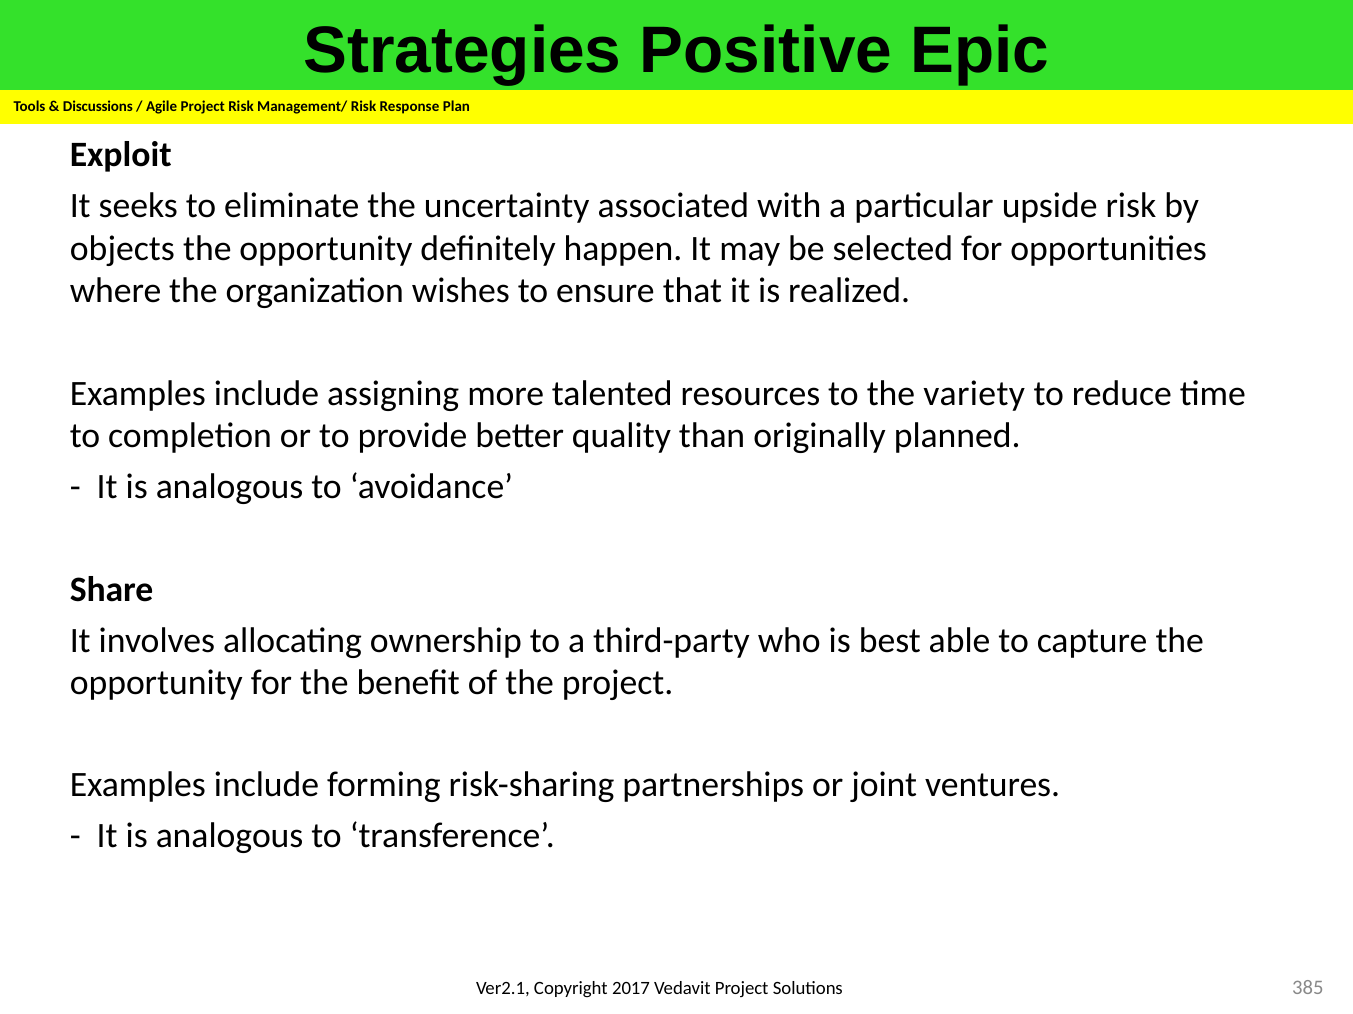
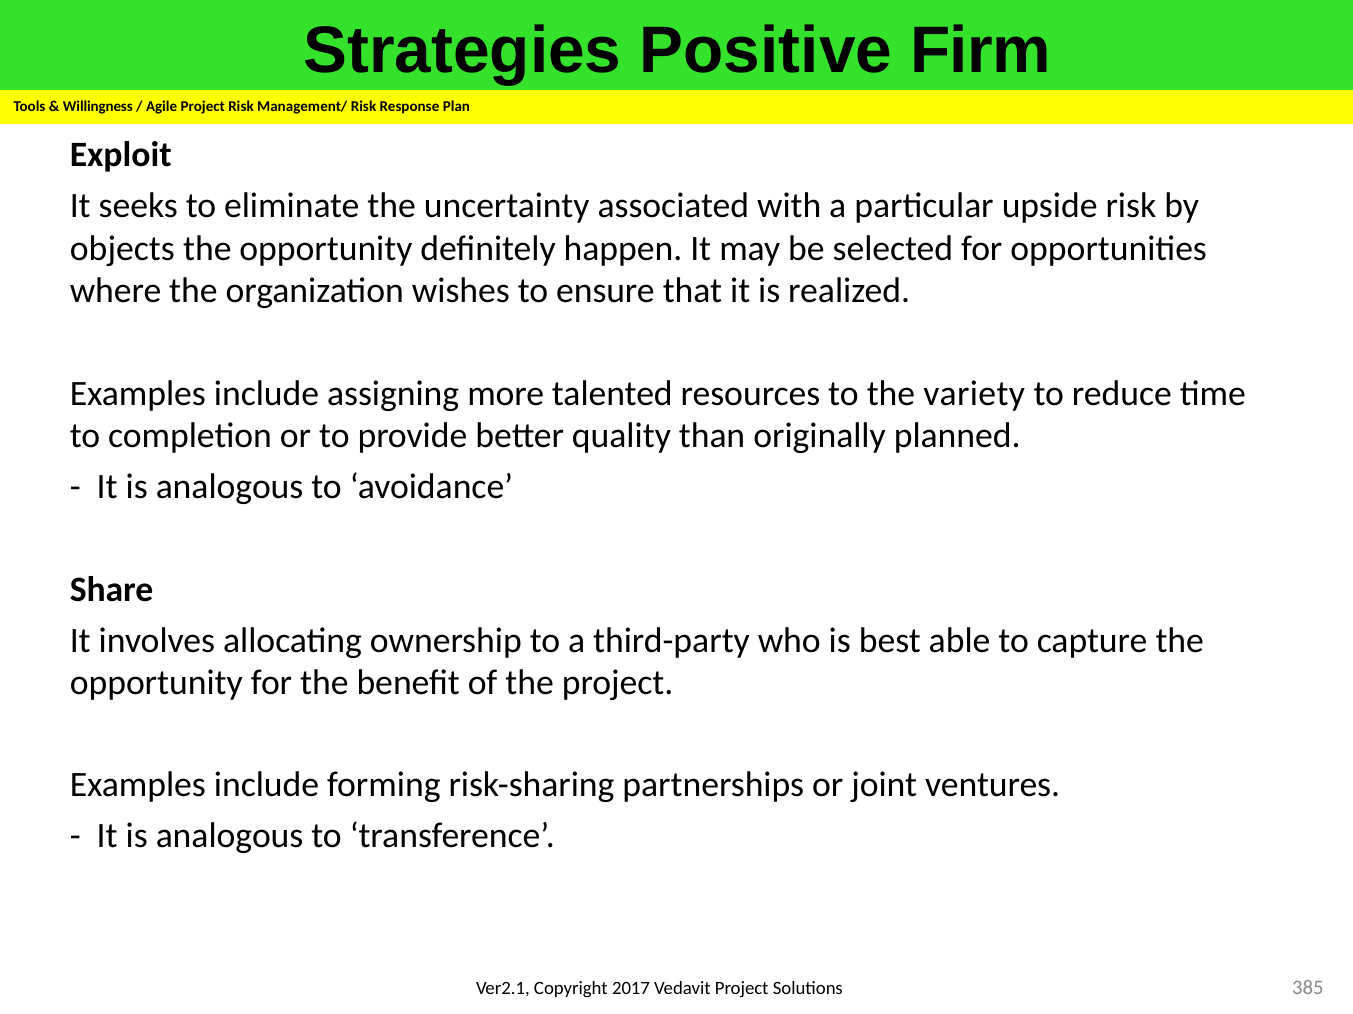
Epic: Epic -> Firm
Discussions: Discussions -> Willingness
